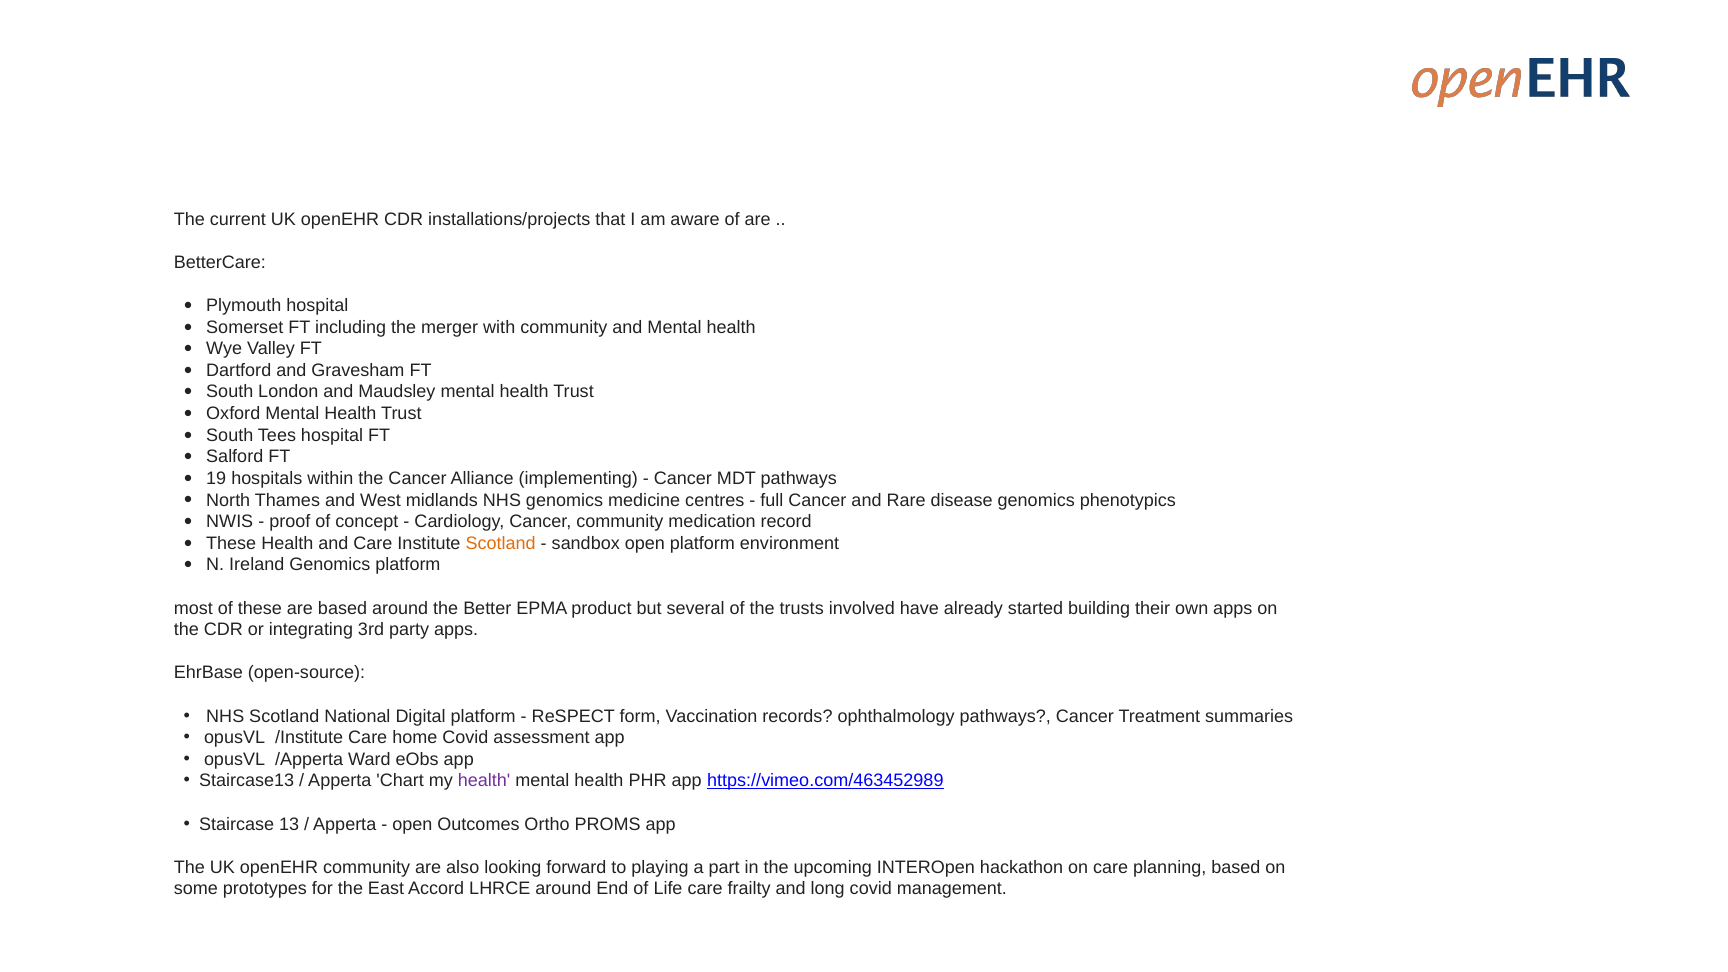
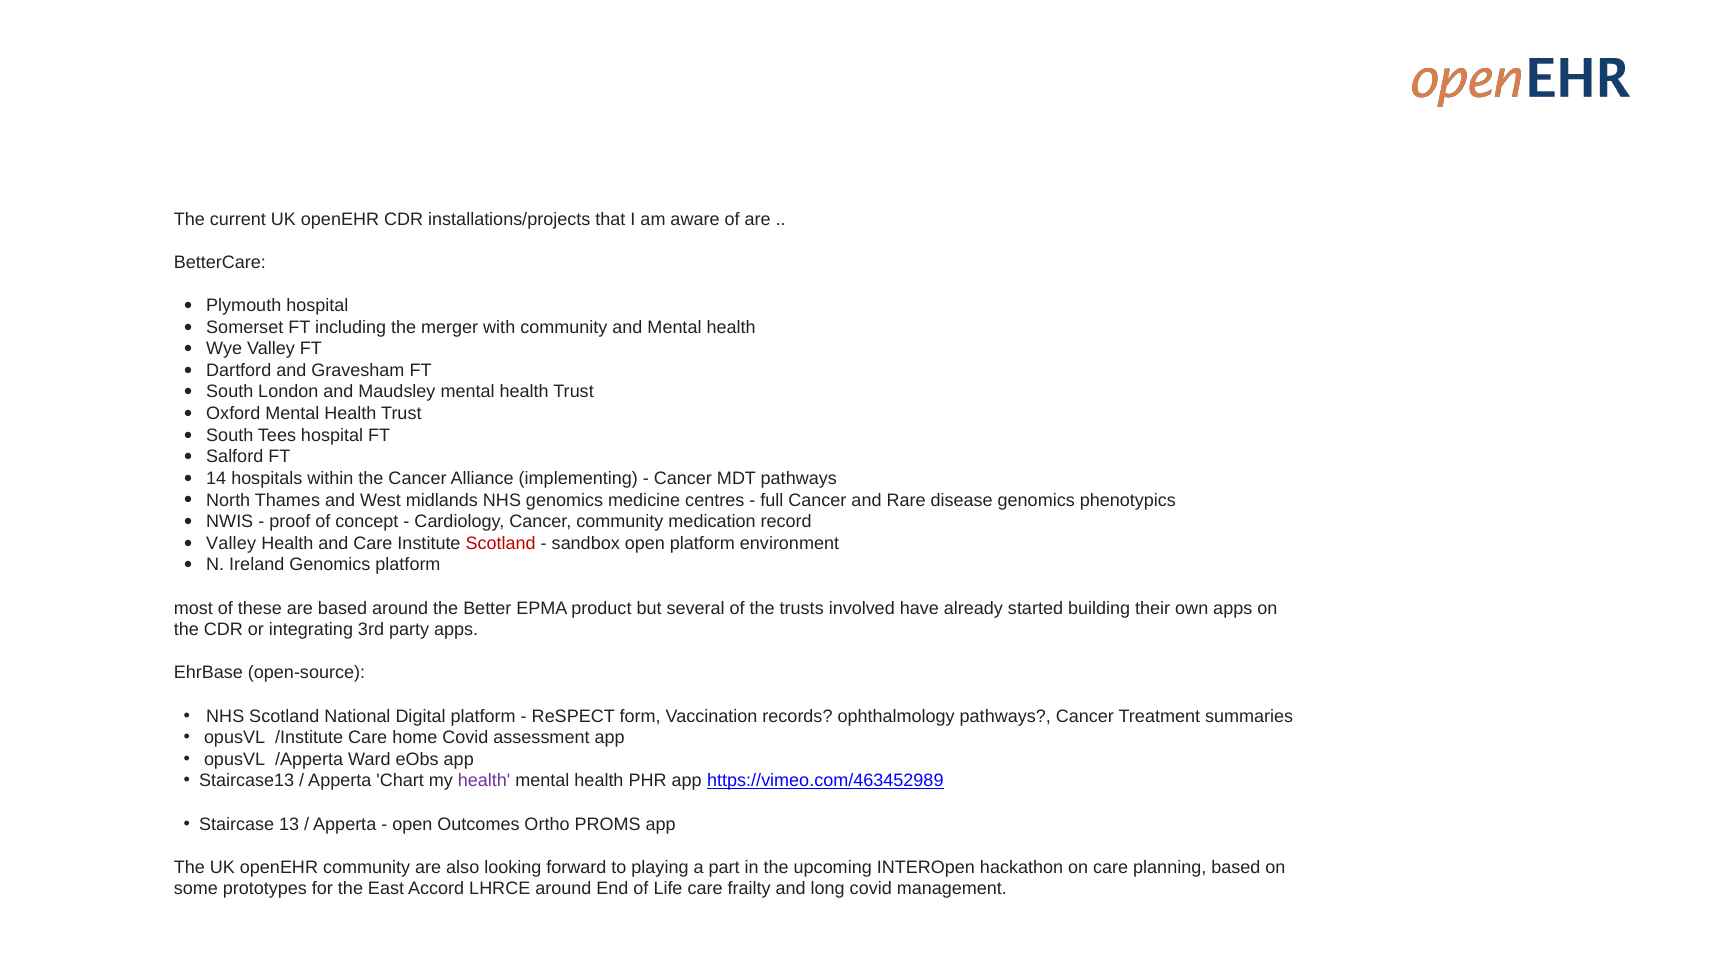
19: 19 -> 14
These at (231, 543): These -> Valley
Scotland at (501, 543) colour: orange -> red
